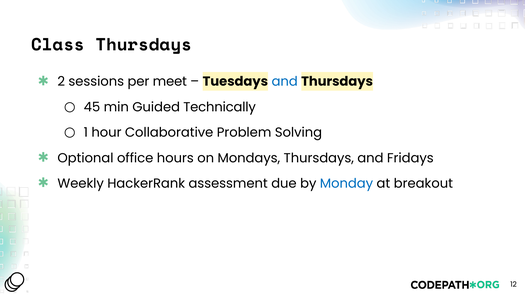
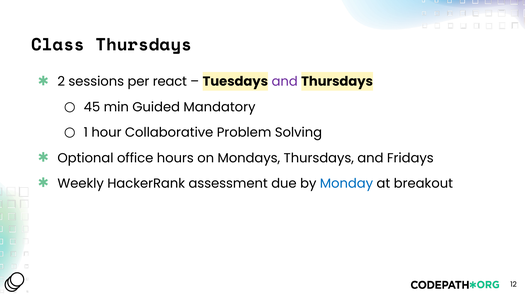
meet: meet -> react
and at (285, 81) colour: blue -> purple
Technically: Technically -> Mandatory
